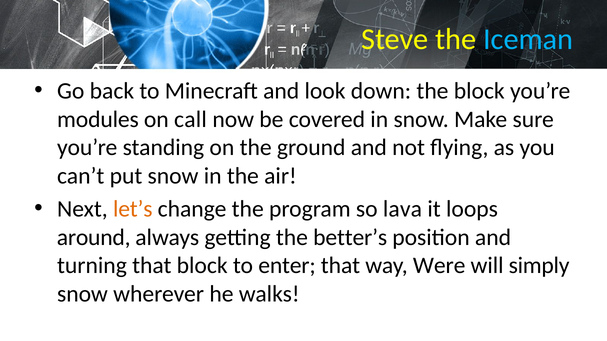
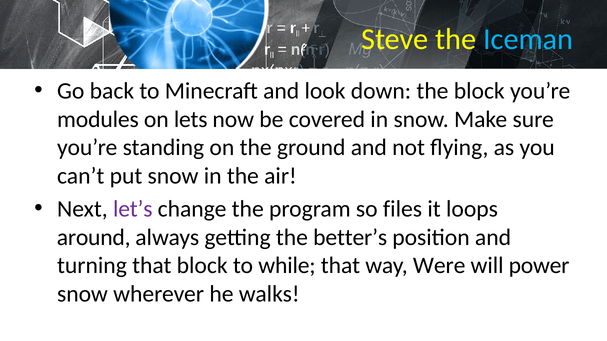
call: call -> lets
let’s colour: orange -> purple
lava: lava -> files
enter: enter -> while
simply: simply -> power
